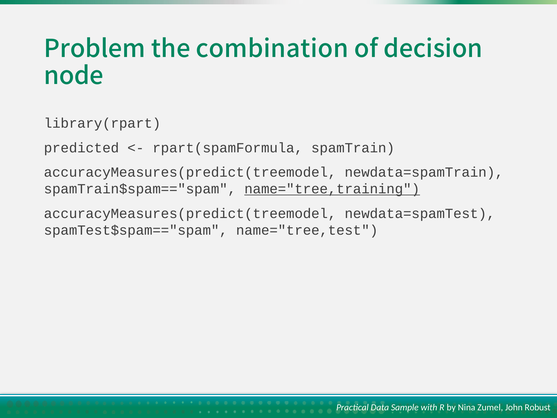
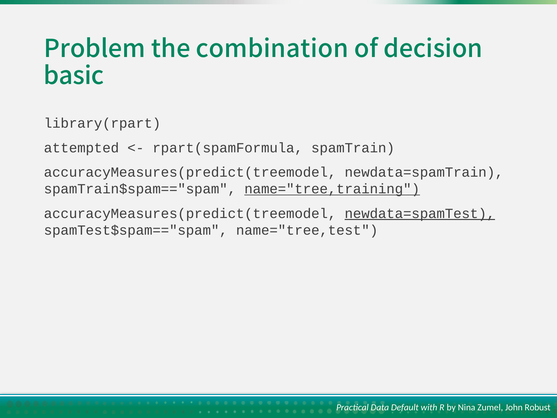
node: node -> basic
predicted: predicted -> attempted
newdata=spamTest underline: none -> present
Sample: Sample -> Default
